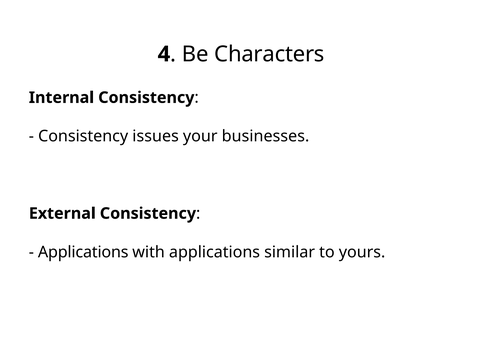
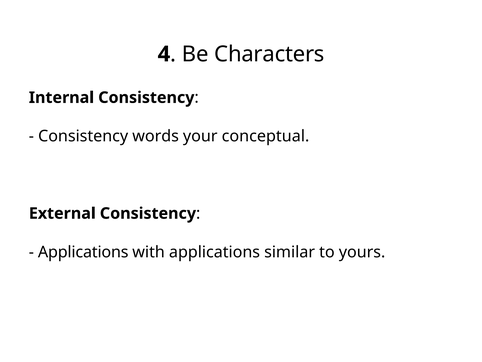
issues: issues -> words
businesses: businesses -> conceptual
